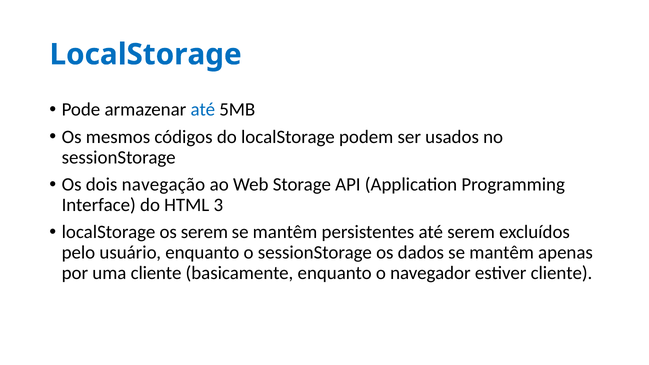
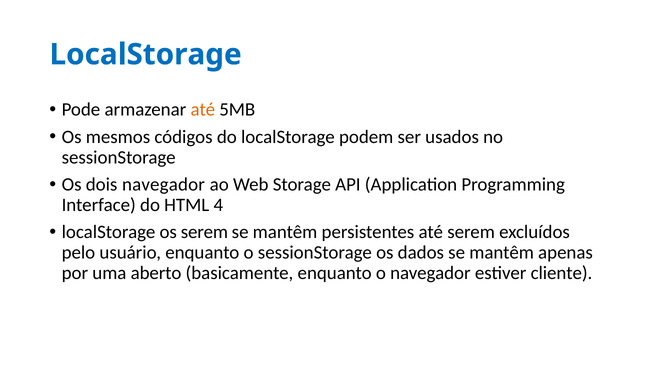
até at (203, 110) colour: blue -> orange
dois navegação: navegação -> navegador
3: 3 -> 4
uma cliente: cliente -> aberto
